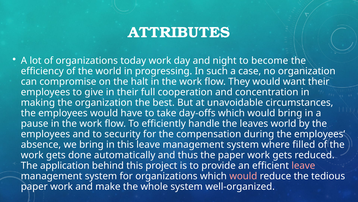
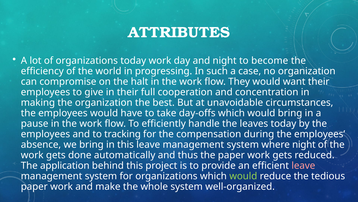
leaves world: world -> today
security: security -> tracking
where filled: filled -> night
would at (243, 176) colour: pink -> light green
